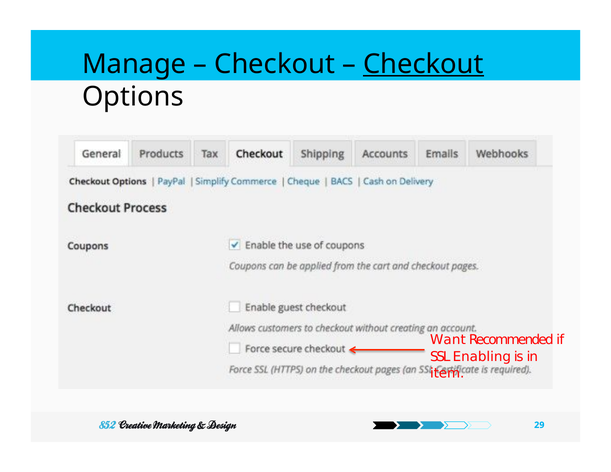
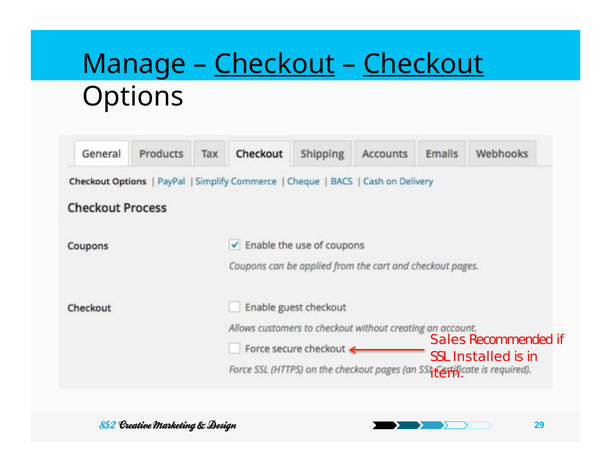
Checkout at (275, 64) underline: none -> present
Want: Want -> Sales
Enabling: Enabling -> Installed
